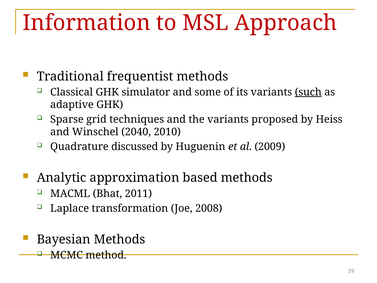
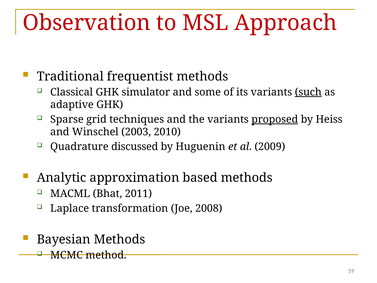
Information: Information -> Observation
proposed underline: none -> present
2040: 2040 -> 2003
